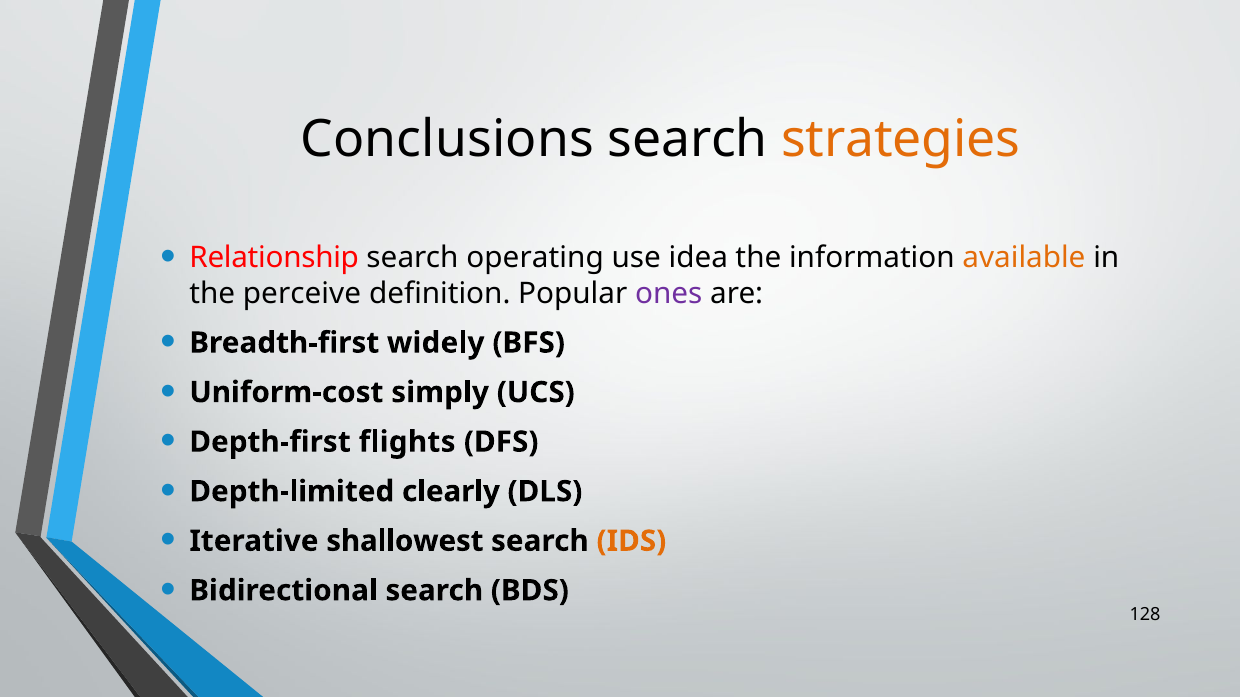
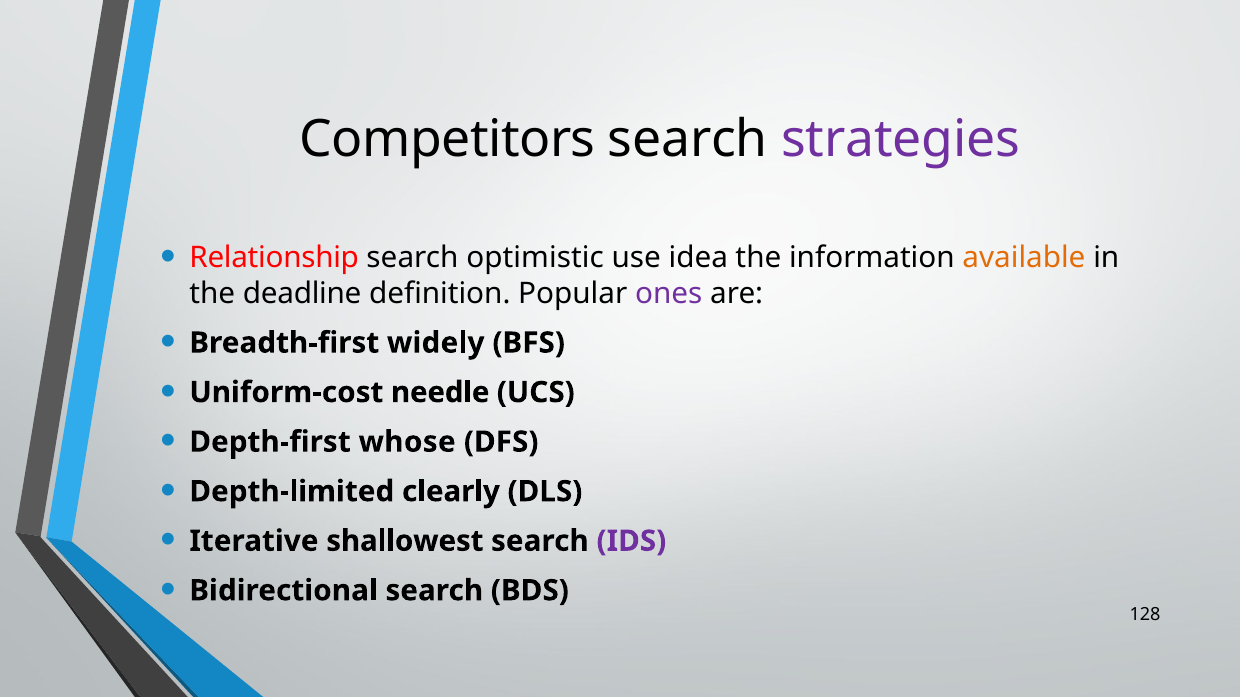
Conclusions: Conclusions -> Competitors
strategies colour: orange -> purple
operating: operating -> optimistic
perceive: perceive -> deadline
simply: simply -> needle
flights: flights -> whose
IDS colour: orange -> purple
